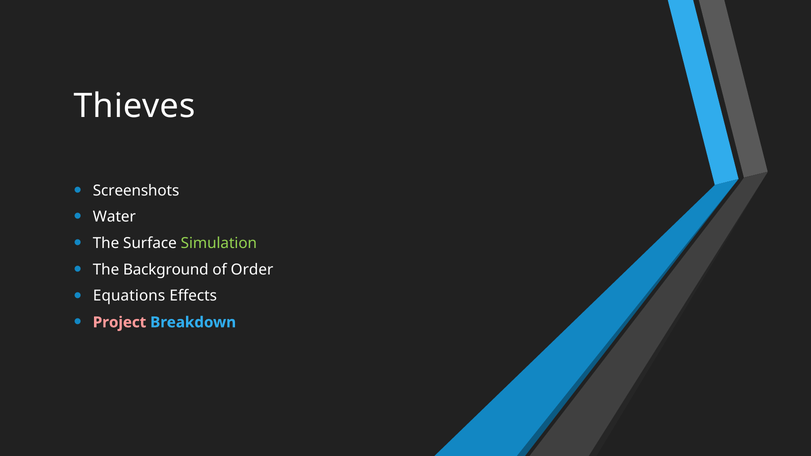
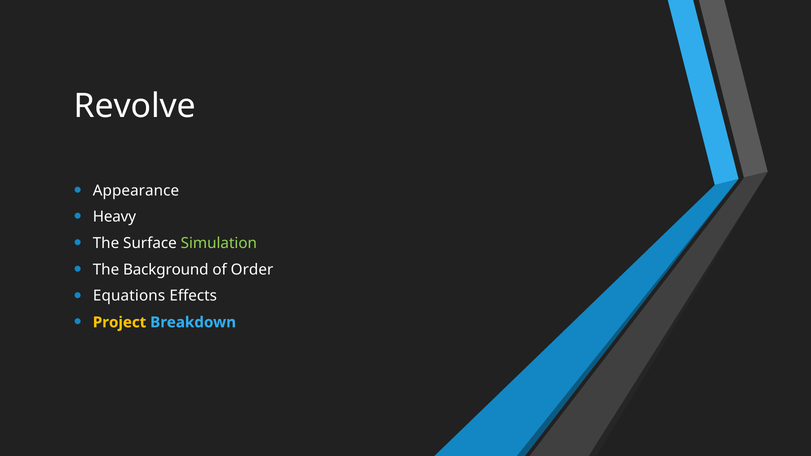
Thieves: Thieves -> Revolve
Screenshots: Screenshots -> Appearance
Water: Water -> Heavy
Project colour: pink -> yellow
